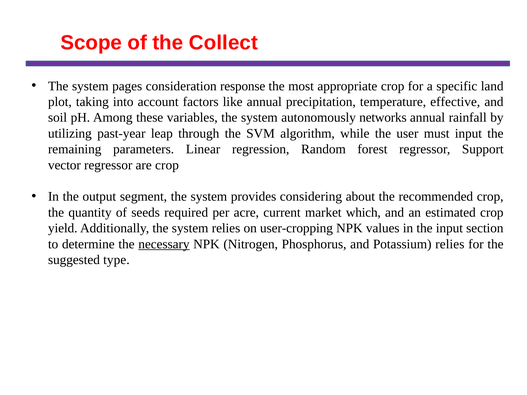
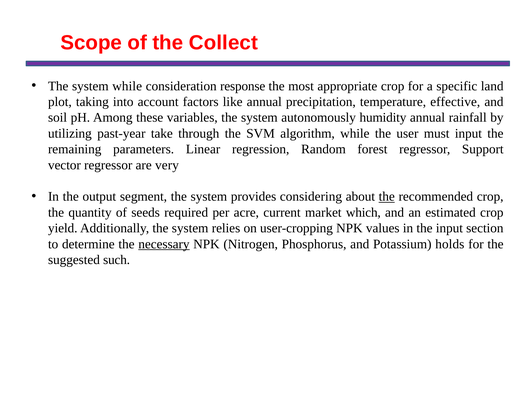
system pages: pages -> while
networks: networks -> humidity
leap: leap -> take
are crop: crop -> very
the at (387, 197) underline: none -> present
Potassium relies: relies -> holds
type: type -> such
